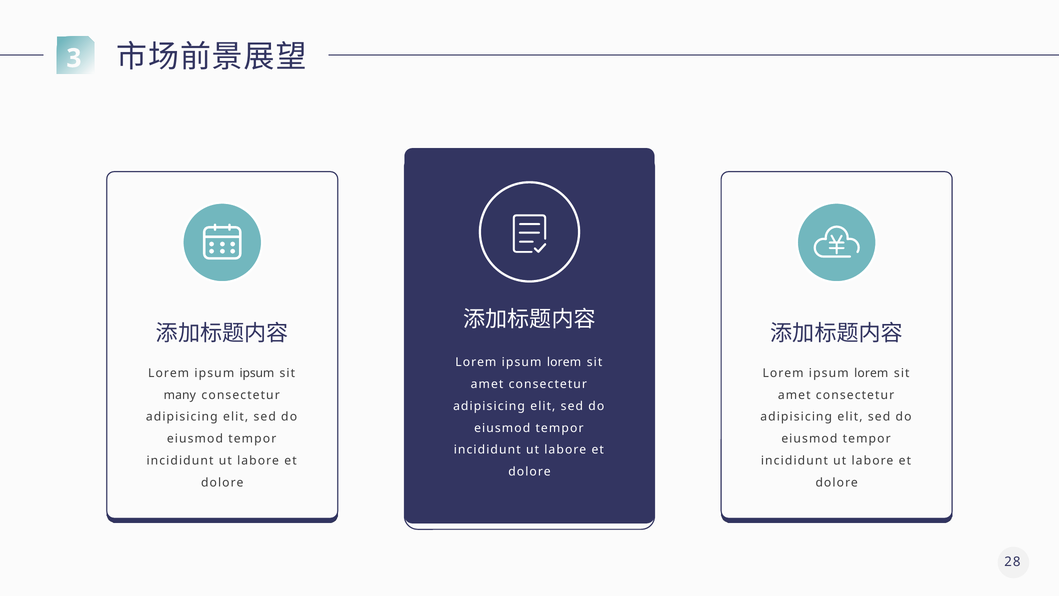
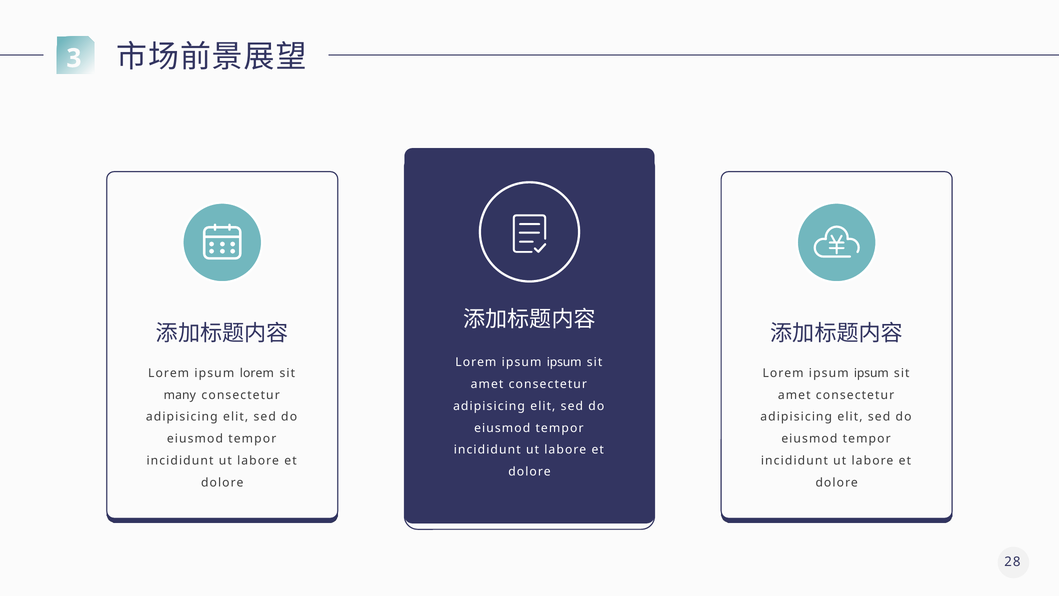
lorem at (564, 362): lorem -> ipsum
ipsum ipsum: ipsum -> lorem
lorem at (871, 373): lorem -> ipsum
